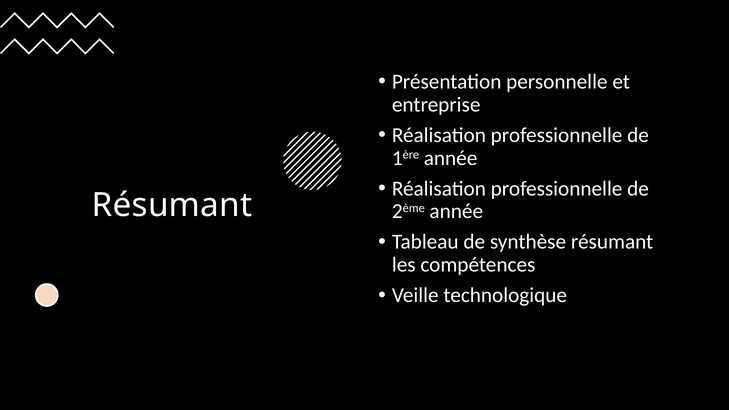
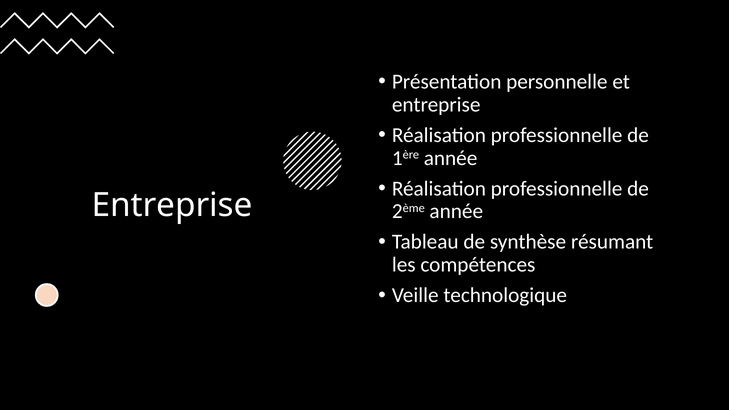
Résumant at (172, 205): Résumant -> Entreprise
